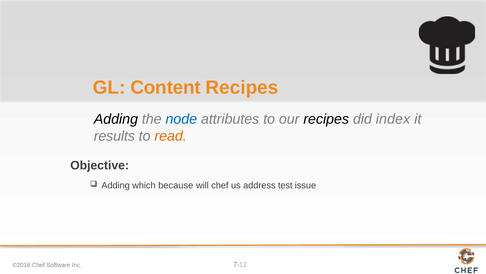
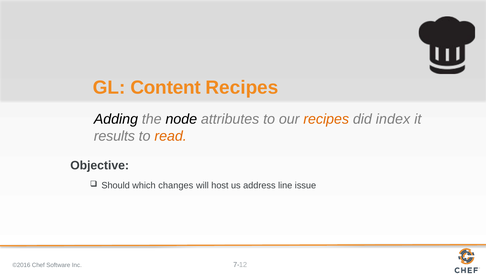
node colour: blue -> black
recipes at (326, 119) colour: black -> orange
Adding at (116, 185): Adding -> Should
because: because -> changes
will chef: chef -> host
test: test -> line
